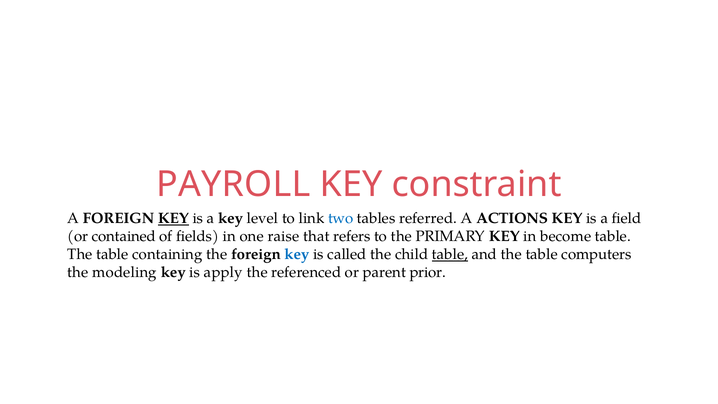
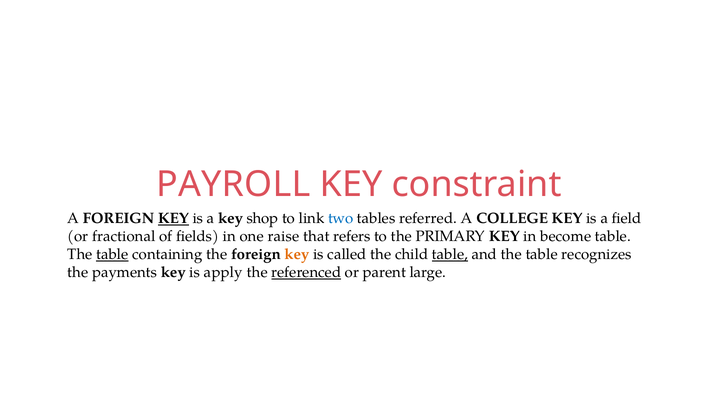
level: level -> shop
ACTIONS: ACTIONS -> COLLEGE
contained: contained -> fractional
table at (112, 254) underline: none -> present
key at (297, 254) colour: blue -> orange
computers: computers -> recognizes
modeling: modeling -> payments
referenced underline: none -> present
prior: prior -> large
